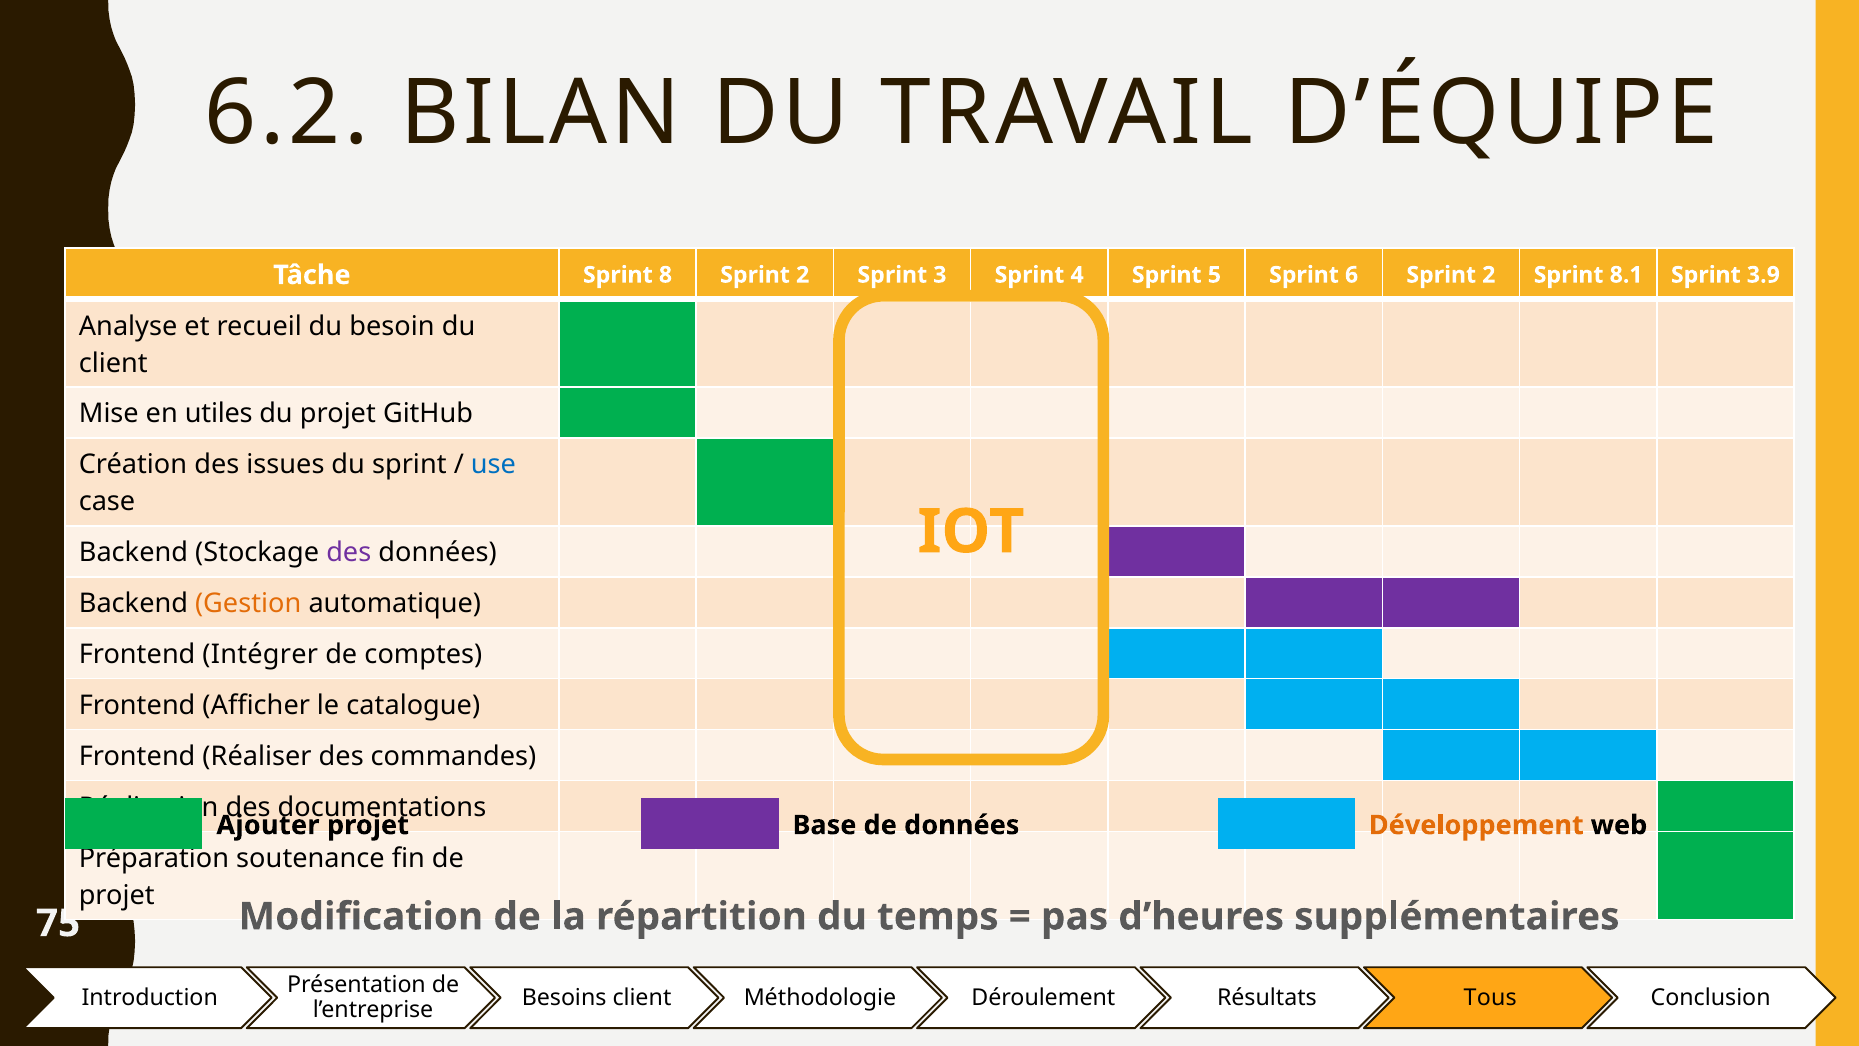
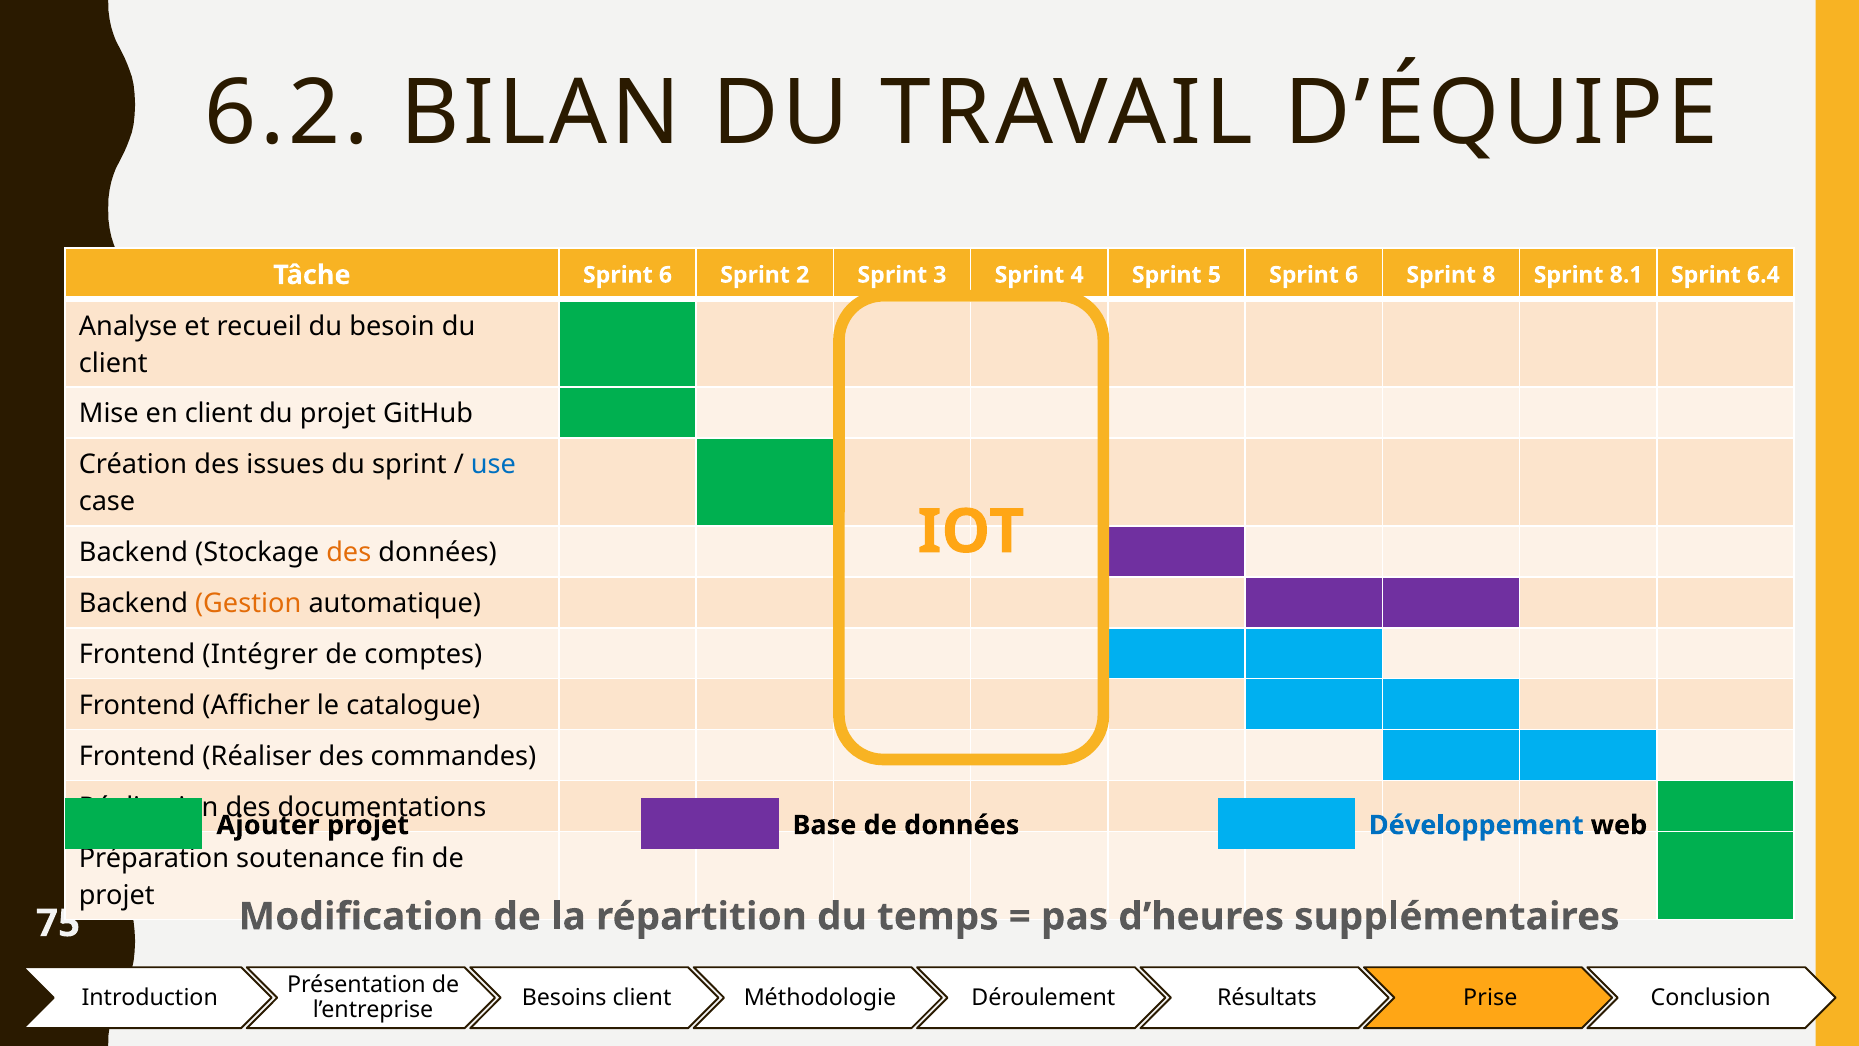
Tâche Sprint 8: 8 -> 6
6 Sprint 2: 2 -> 8
3.9: 3.9 -> 6.4
en utiles: utiles -> client
des at (349, 553) colour: purple -> orange
Développement colour: orange -> blue
Tous: Tous -> Prise
